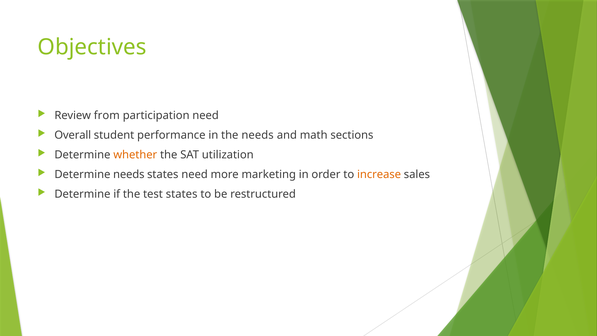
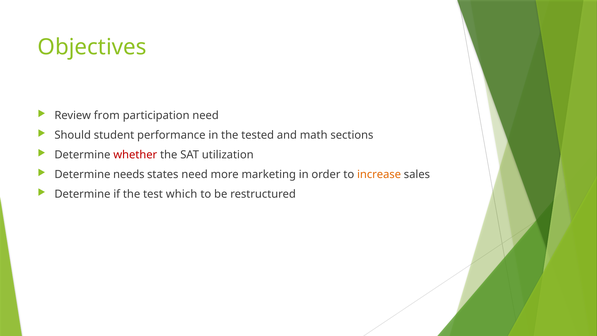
Overall: Overall -> Should
the needs: needs -> tested
whether colour: orange -> red
test states: states -> which
